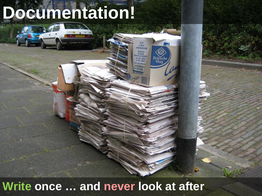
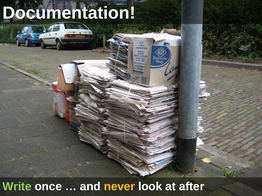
never colour: pink -> yellow
